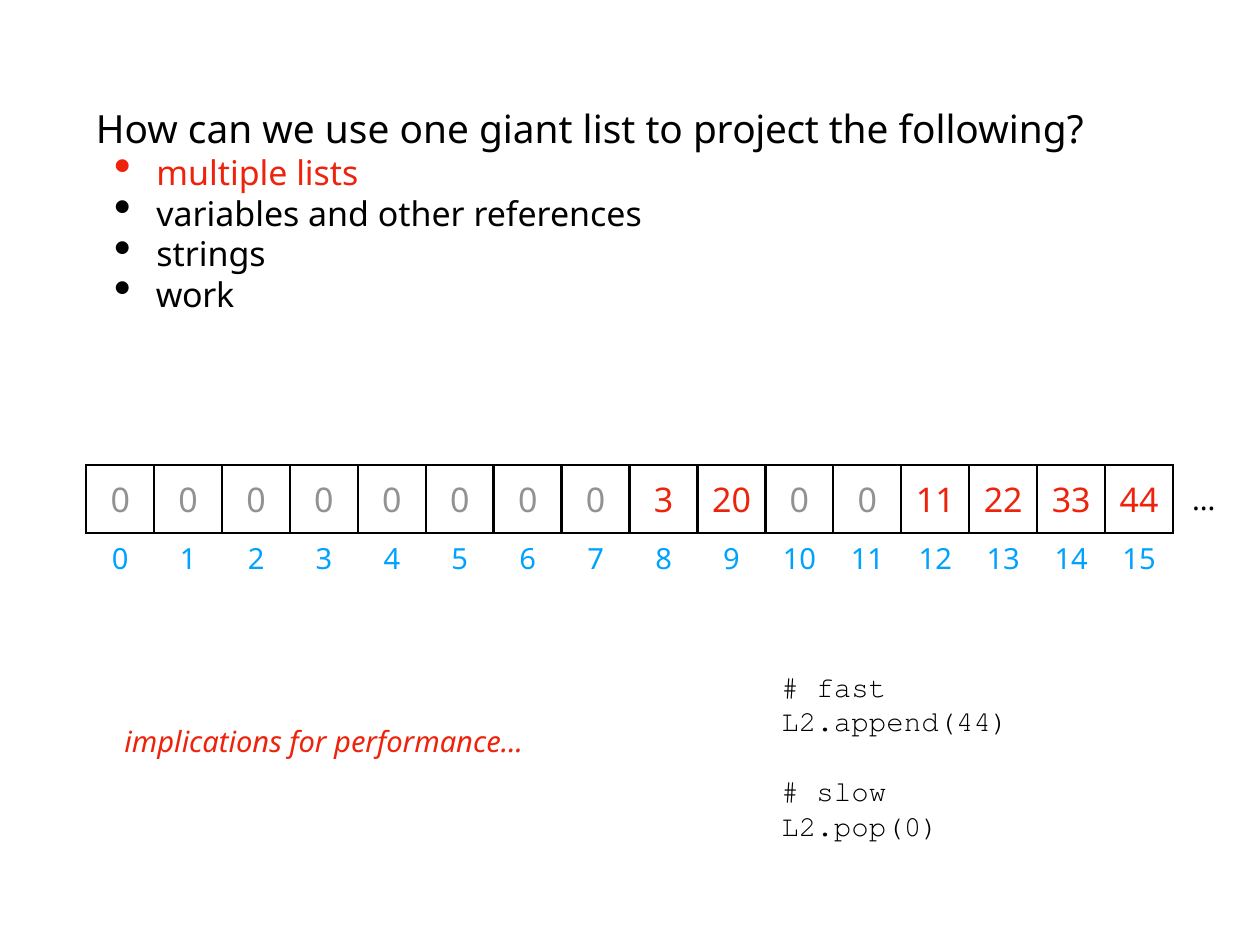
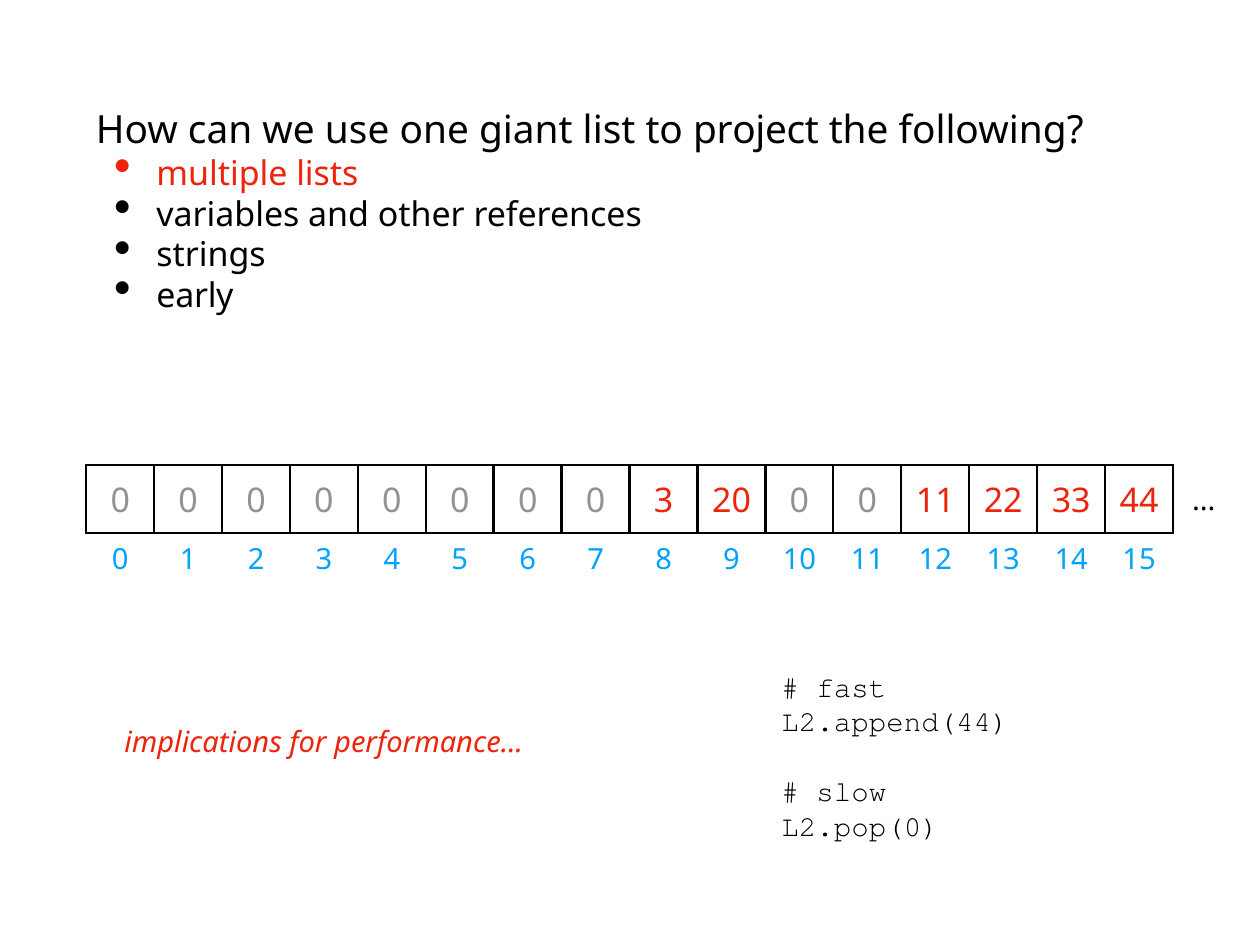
work: work -> early
